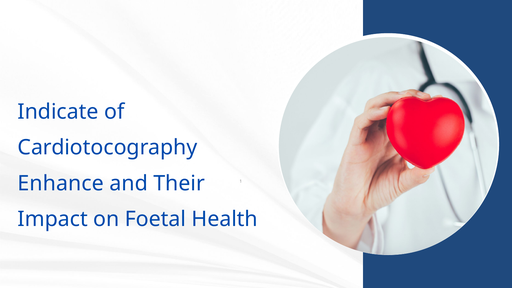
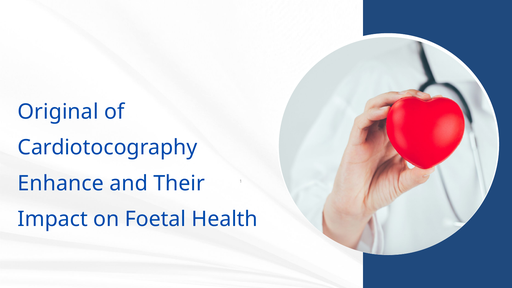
Indicate: Indicate -> Original
